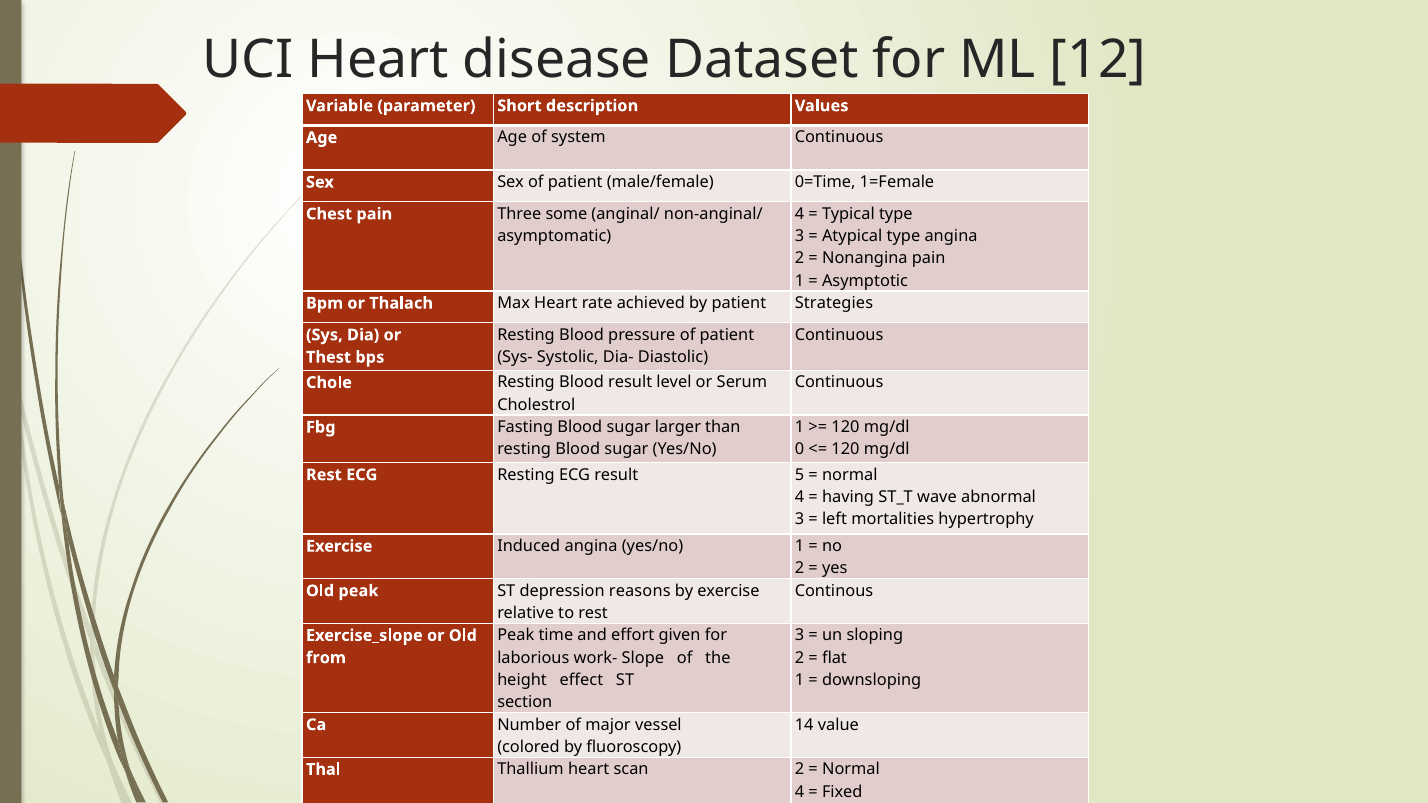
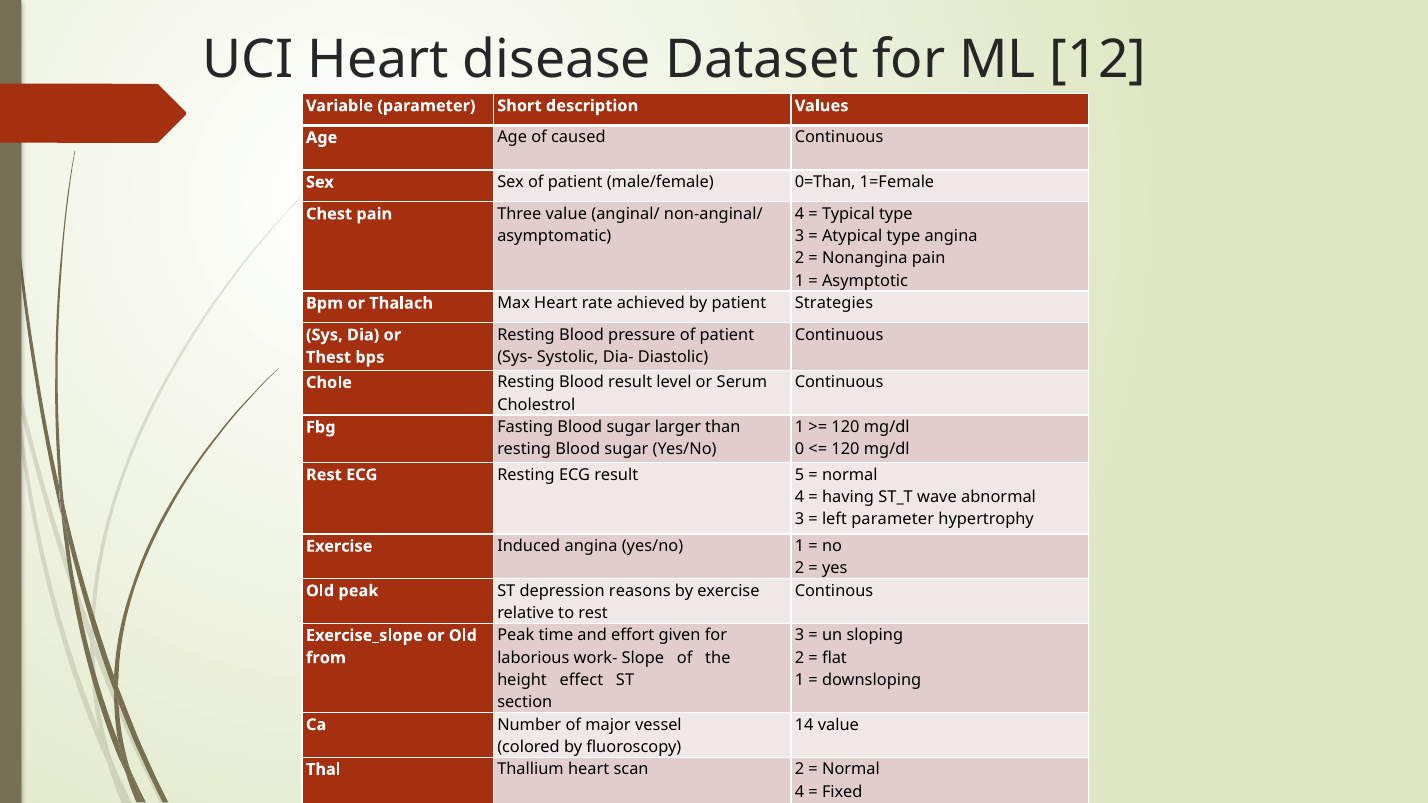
system: system -> caused
0=Time: 0=Time -> 0=Than
Three some: some -> value
left mortalities: mortalities -> parameter
